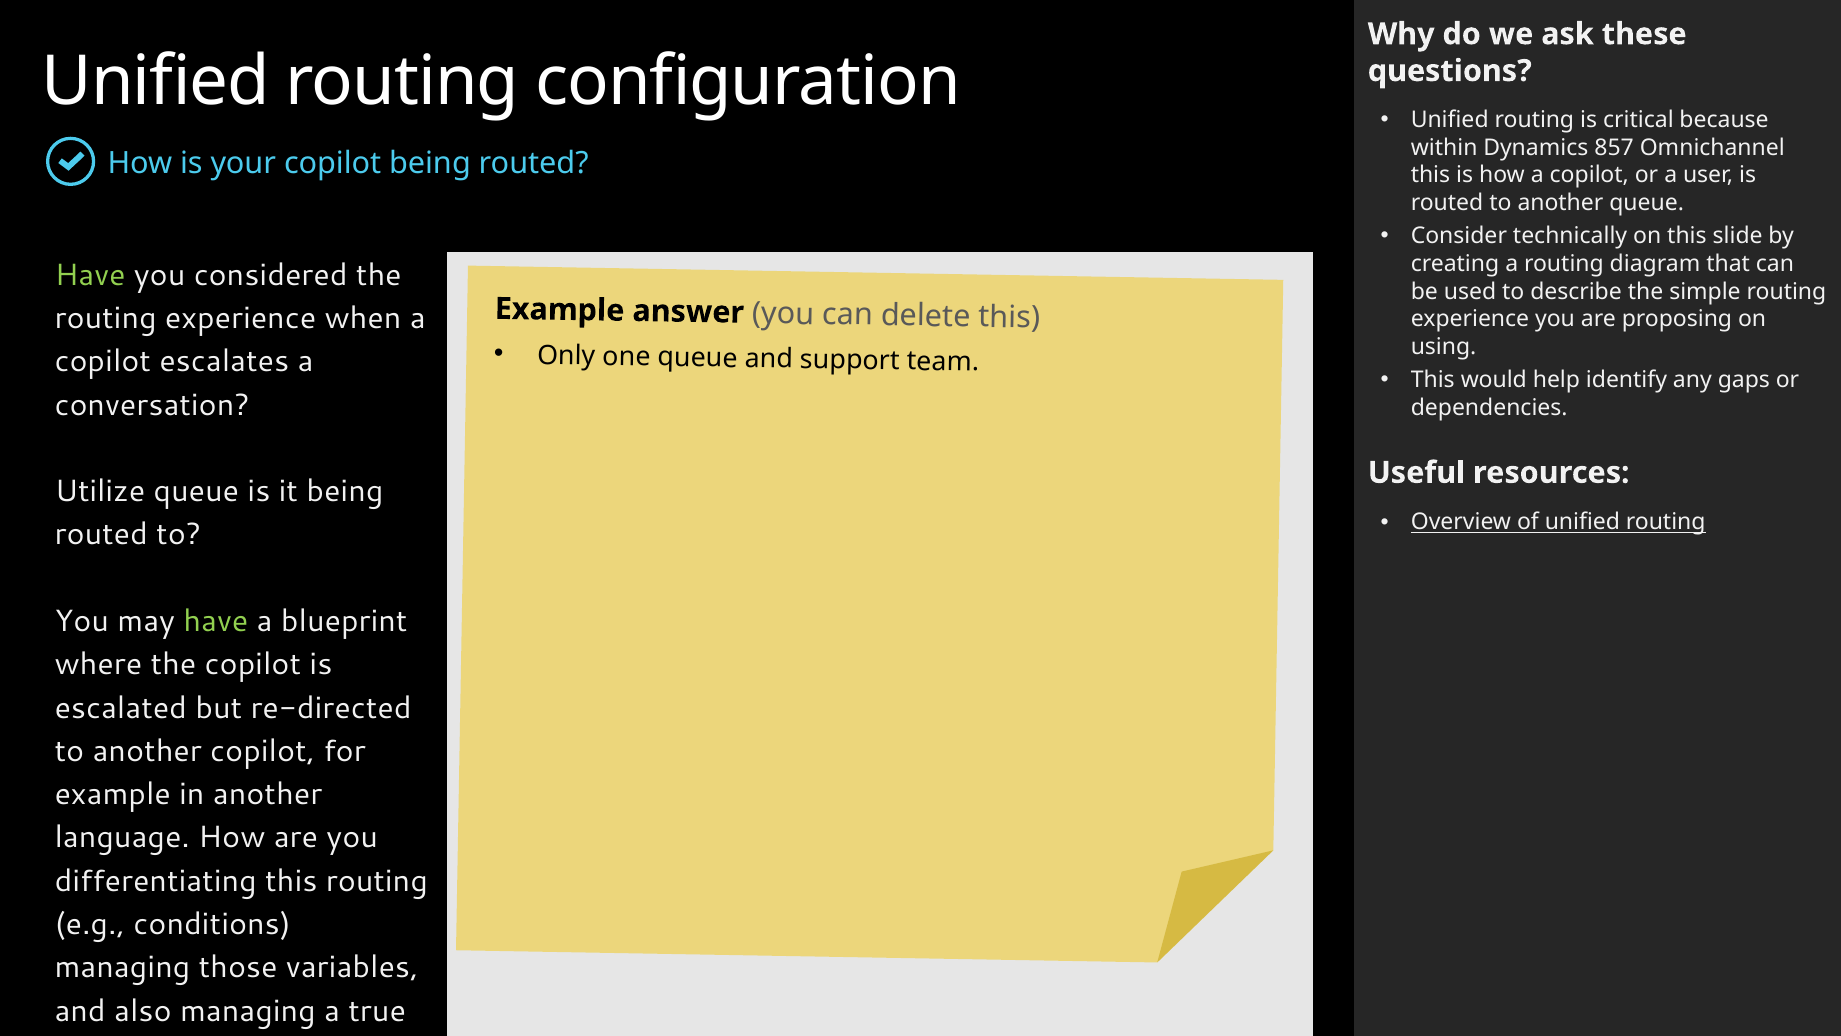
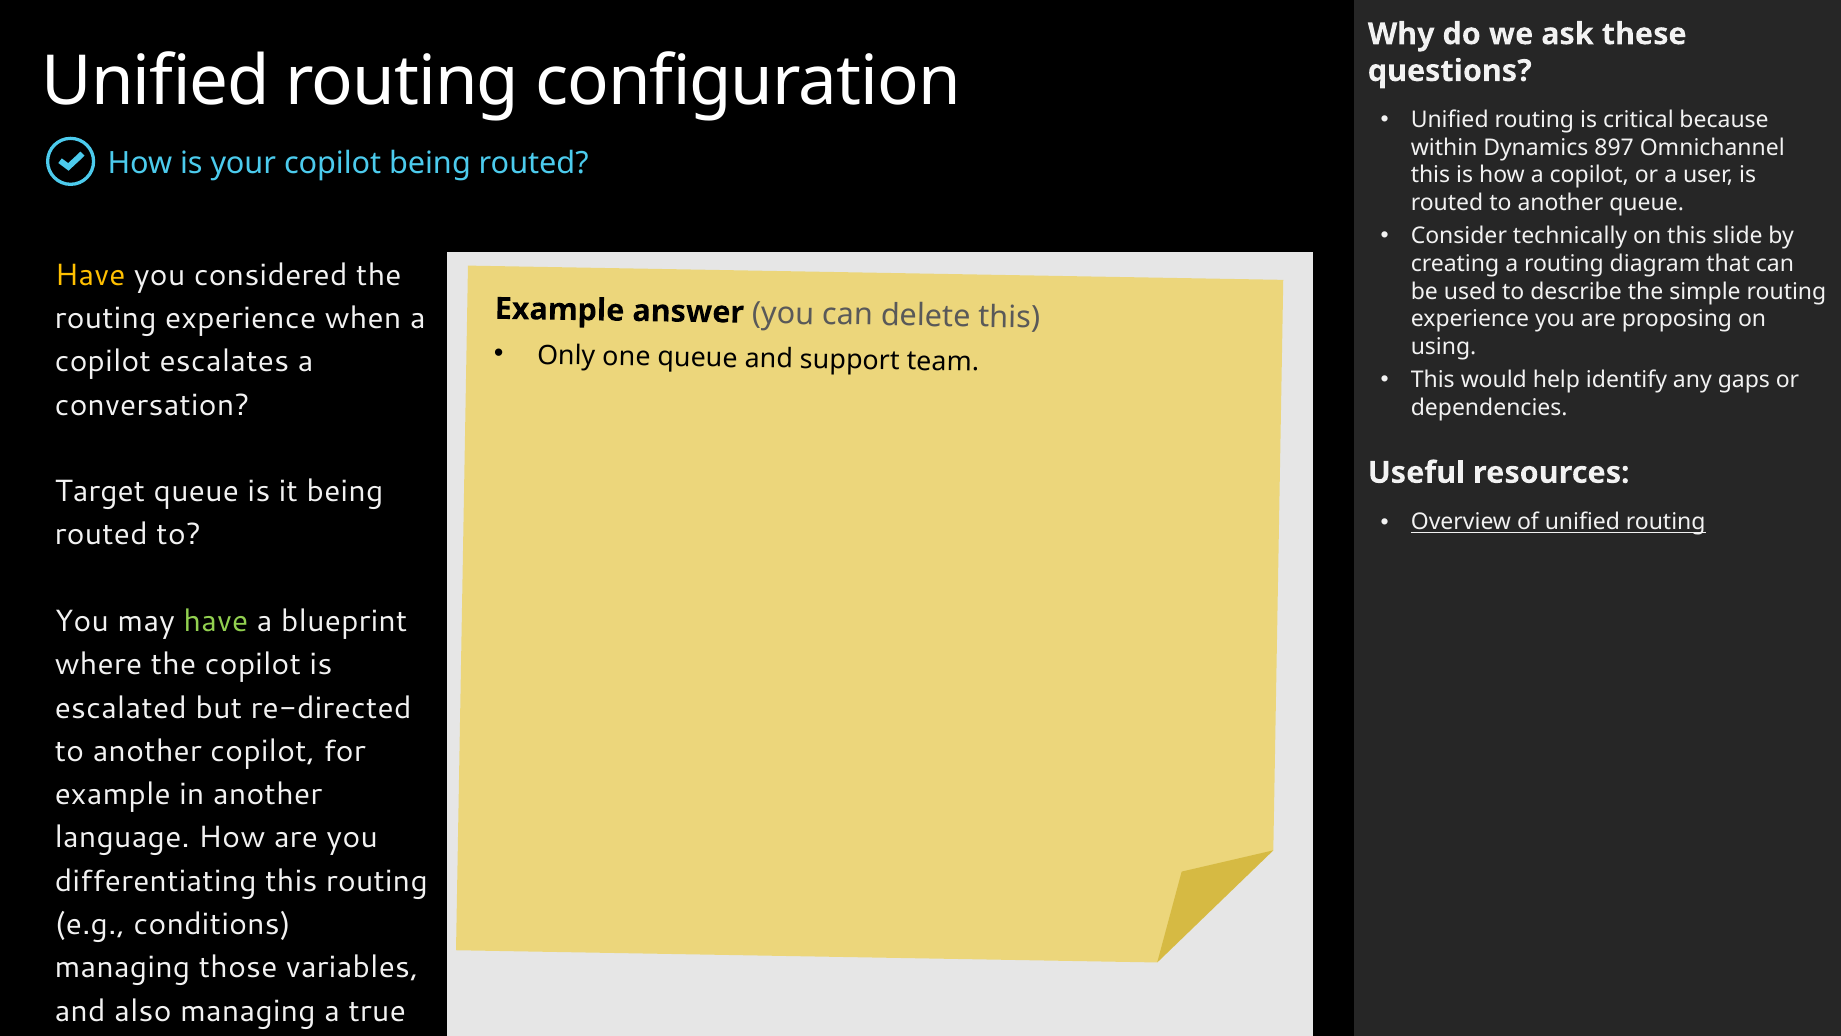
857: 857 -> 897
Have at (90, 275) colour: light green -> yellow
Utilize: Utilize -> Target
